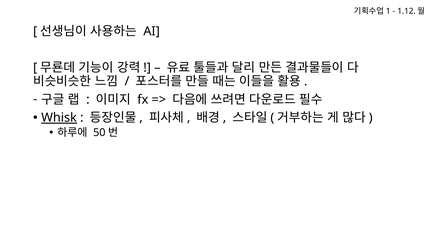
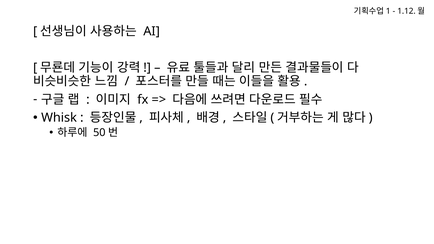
Whisk underline: present -> none
